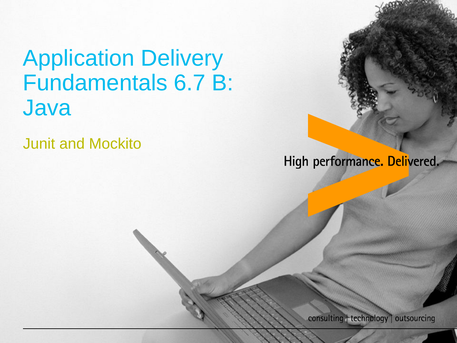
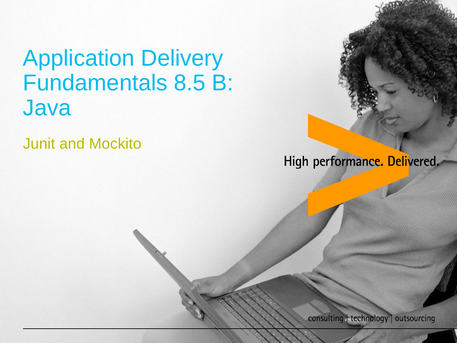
6.7: 6.7 -> 8.5
